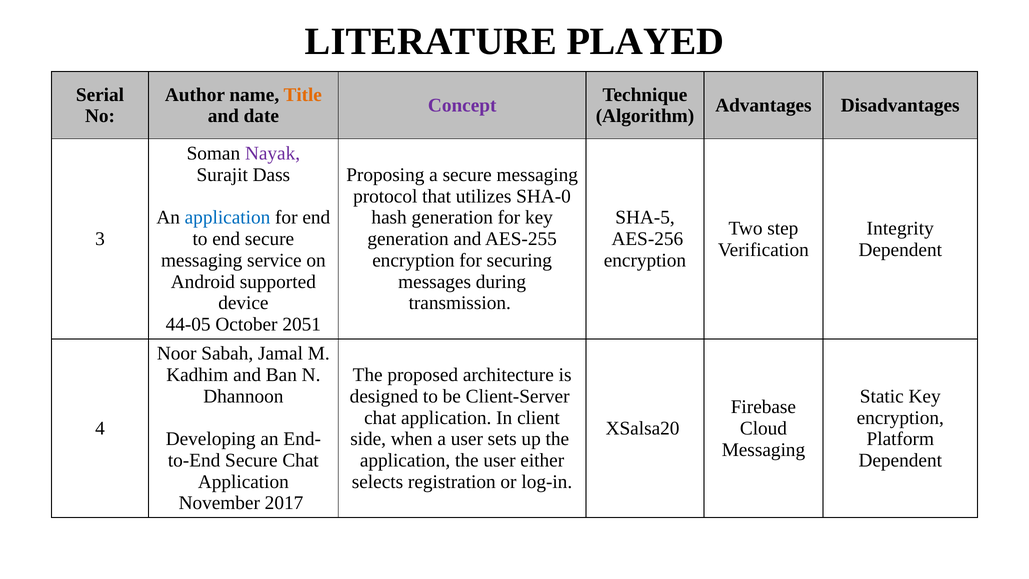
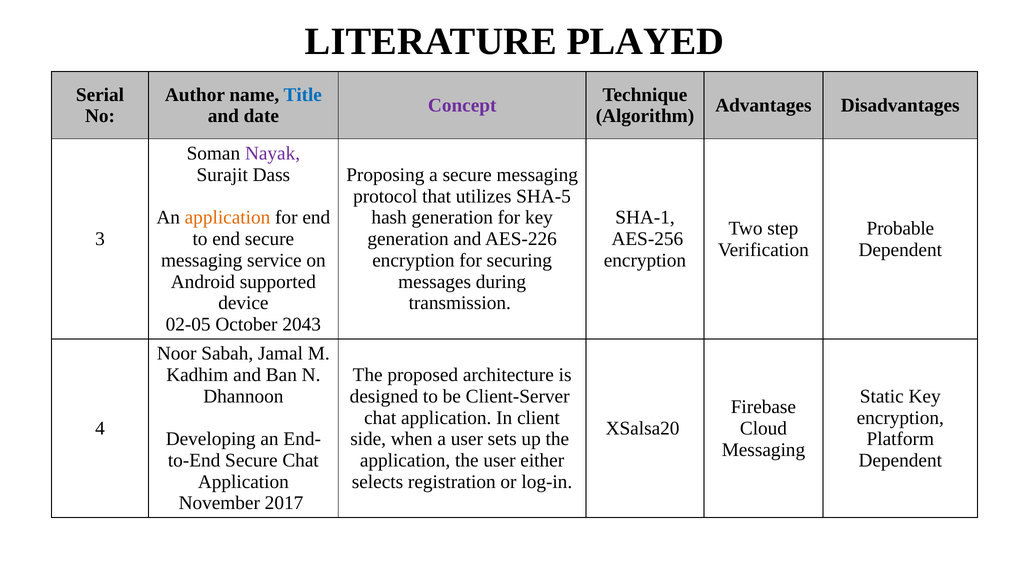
Title colour: orange -> blue
SHA-0: SHA-0 -> SHA-5
application at (228, 218) colour: blue -> orange
SHA-5: SHA-5 -> SHA-1
Integrity: Integrity -> Probable
AES-255: AES-255 -> AES-226
44-05: 44-05 -> 02-05
2051: 2051 -> 2043
